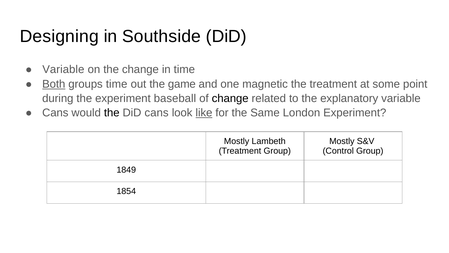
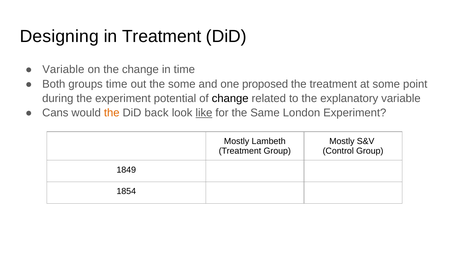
in Southside: Southside -> Treatment
Both underline: present -> none
the game: game -> some
magnetic: magnetic -> proposed
baseball: baseball -> potential
the at (112, 113) colour: black -> orange
DiD cans: cans -> back
